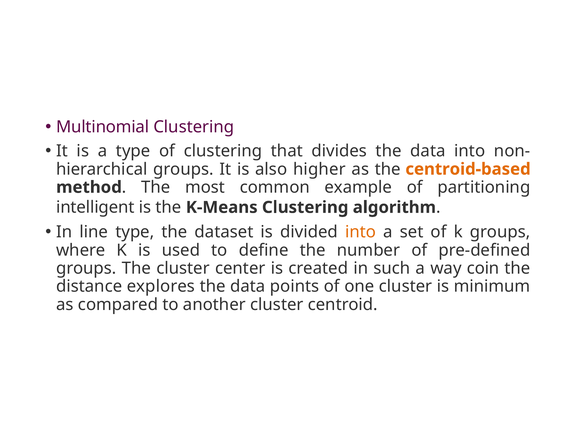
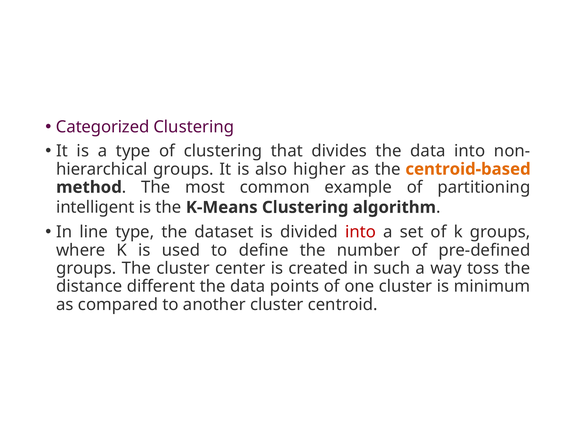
Multinomial: Multinomial -> Categorized
into at (361, 232) colour: orange -> red
coin: coin -> toss
explores: explores -> different
